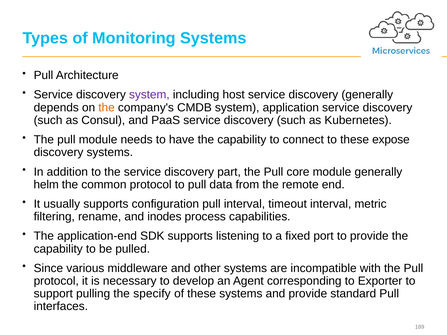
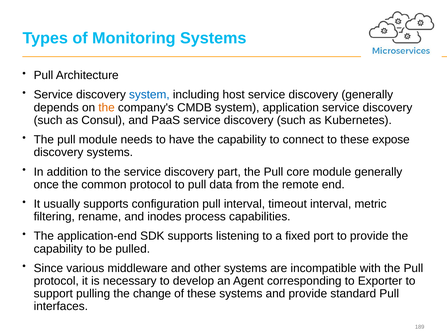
system at (149, 95) colour: purple -> blue
helm: helm -> once
specify: specify -> change
